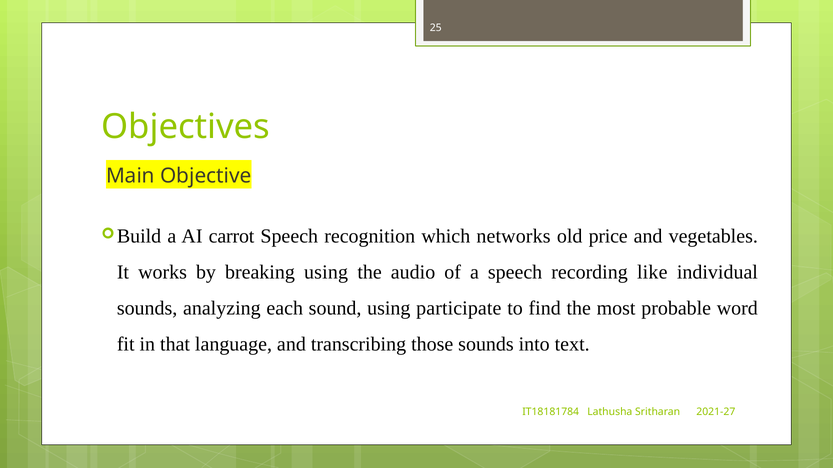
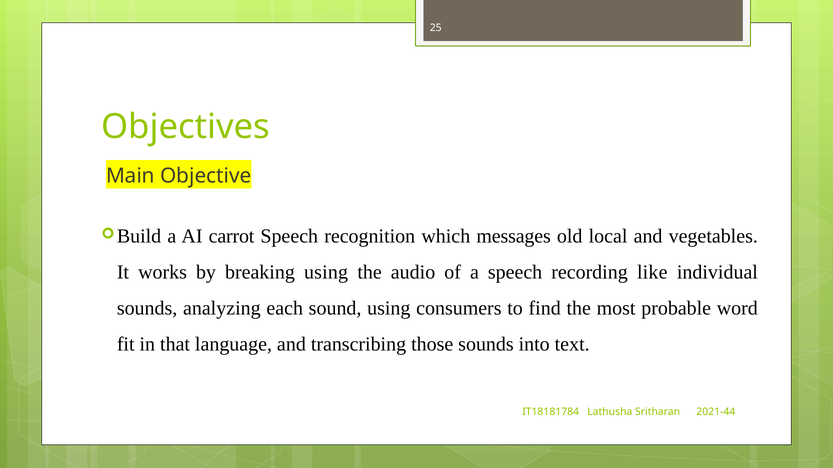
networks: networks -> messages
price: price -> local
participate: participate -> consumers
2021-27: 2021-27 -> 2021-44
